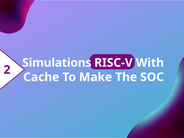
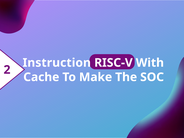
Simulations: Simulations -> Instruction
